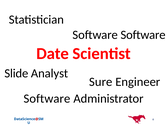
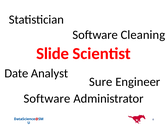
Software Software: Software -> Cleaning
Date: Date -> Slide
Slide: Slide -> Date
